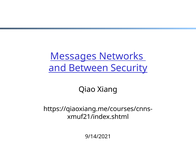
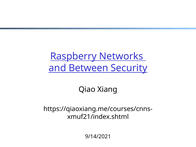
Messages: Messages -> Raspberry
